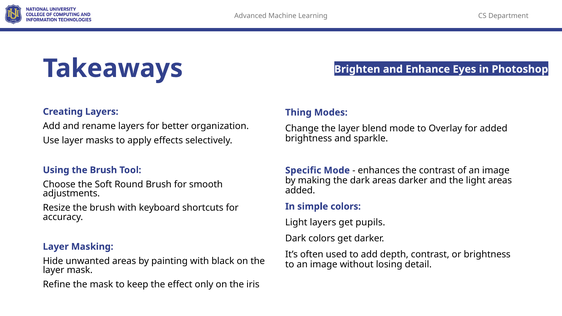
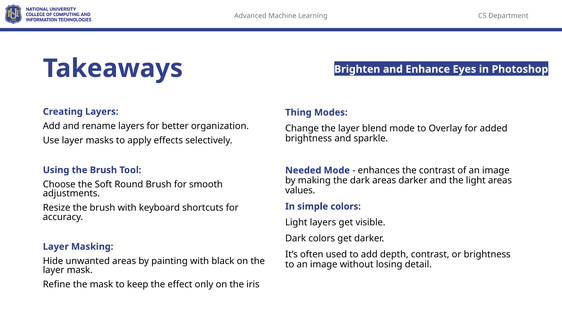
Specific: Specific -> Needed
added at (300, 191): added -> values
pupils: pupils -> visible
